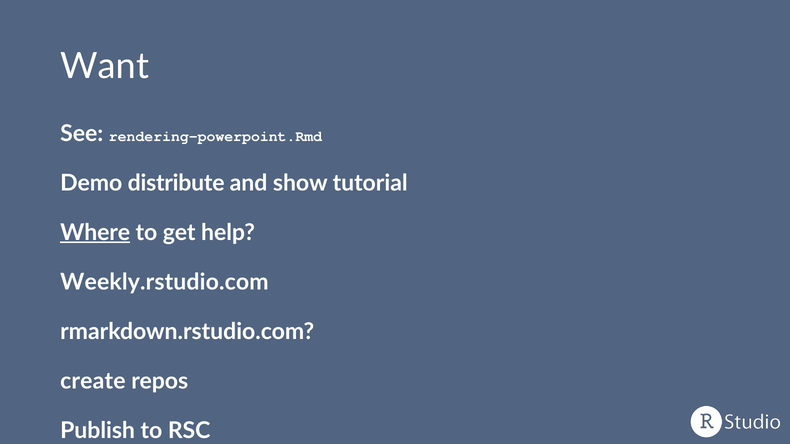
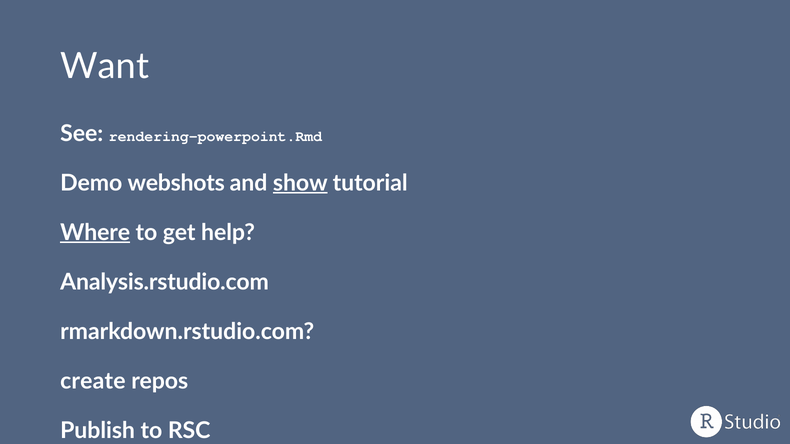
distribute: distribute -> webshots
show underline: none -> present
Weekly.rstudio.com: Weekly.rstudio.com -> Analysis.rstudio.com
